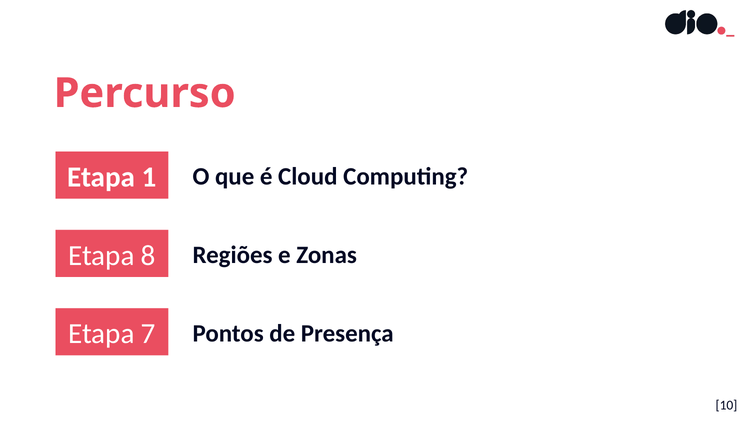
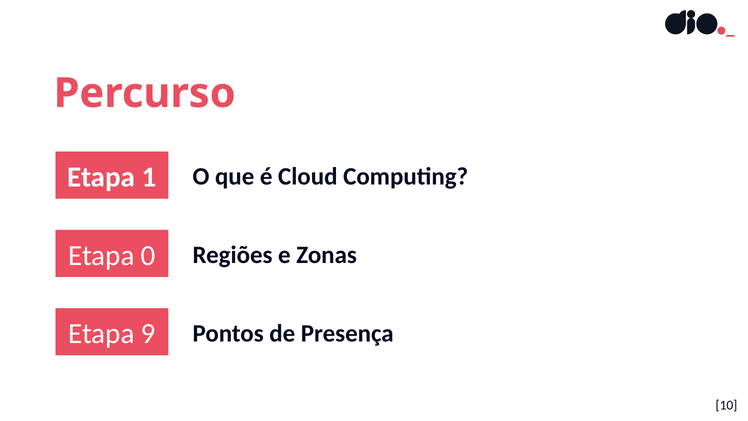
8: 8 -> 0
7: 7 -> 9
